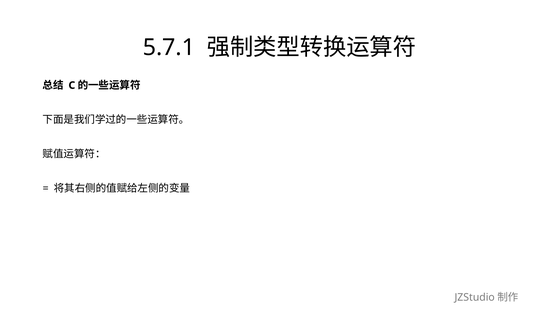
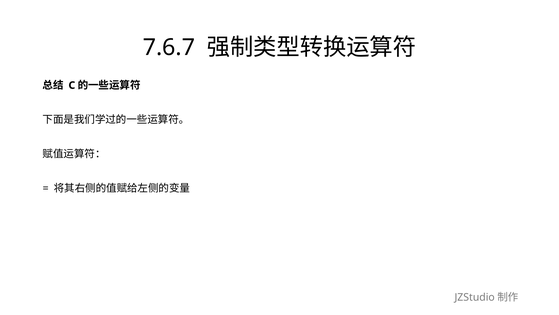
5.7.1: 5.7.1 -> 7.6.7
